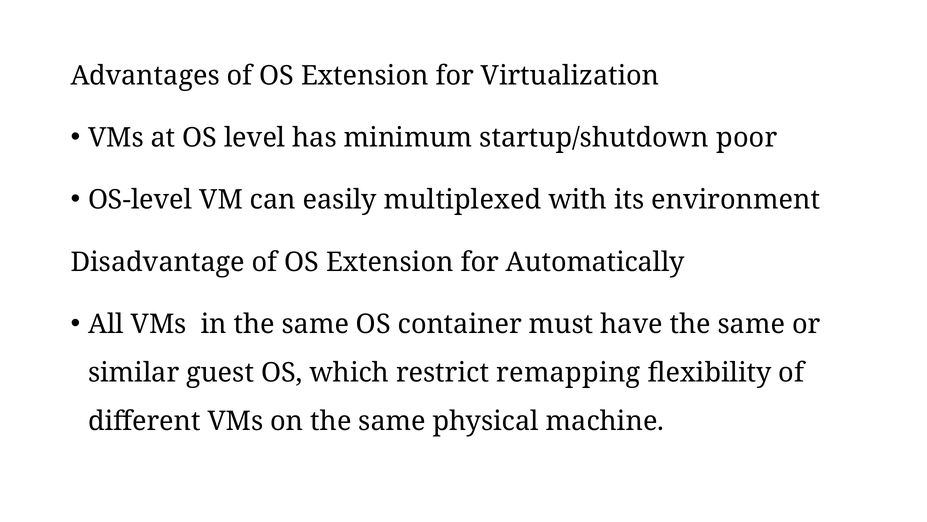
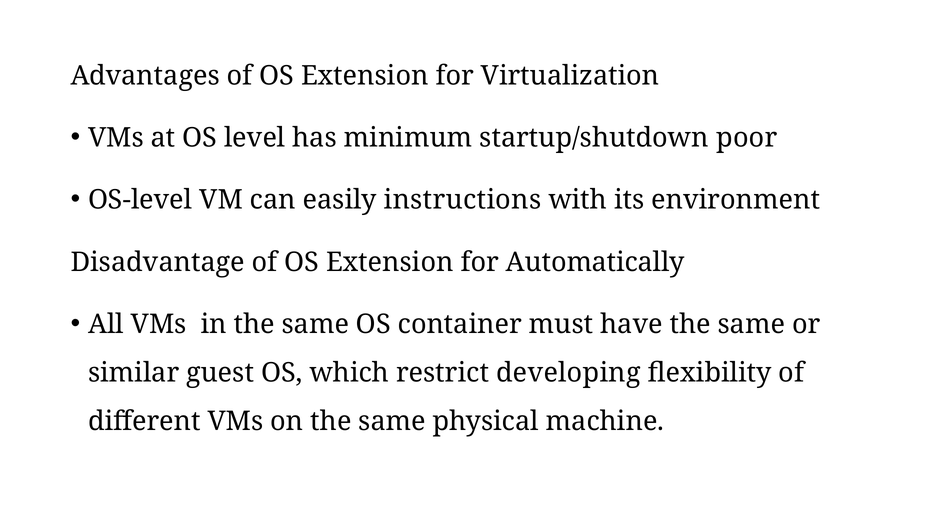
multiplexed: multiplexed -> instructions
remapping: remapping -> developing
